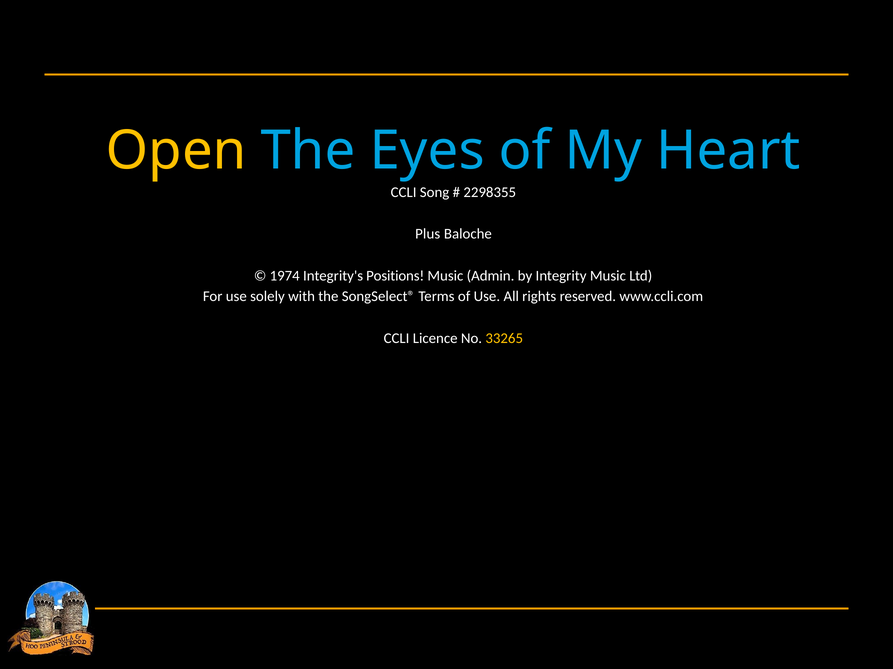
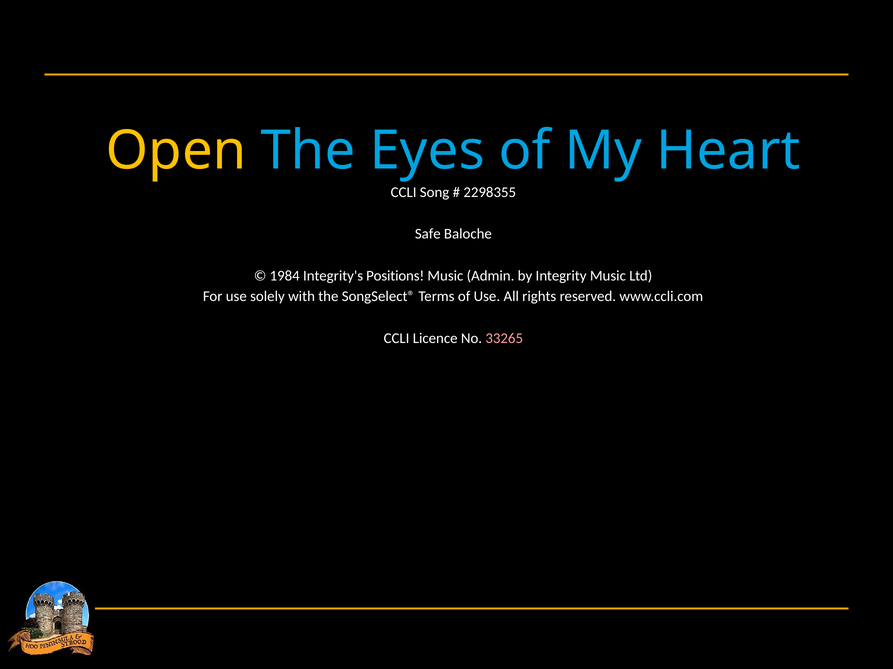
Plus: Plus -> Safe
1974: 1974 -> 1984
33265 colour: yellow -> pink
